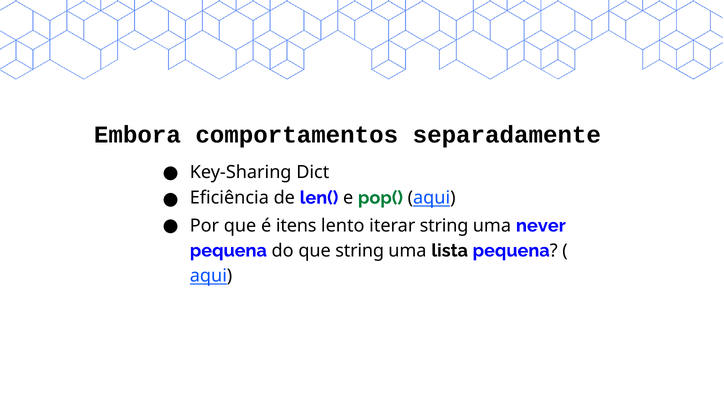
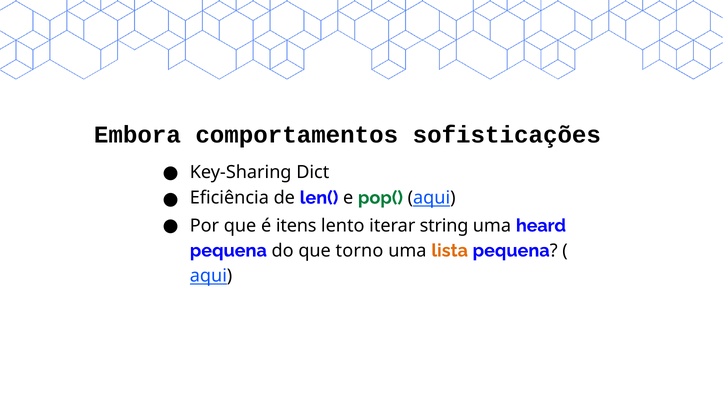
separadamente: separadamente -> sofisticações
never: never -> heard
que string: string -> torno
lista colour: black -> orange
